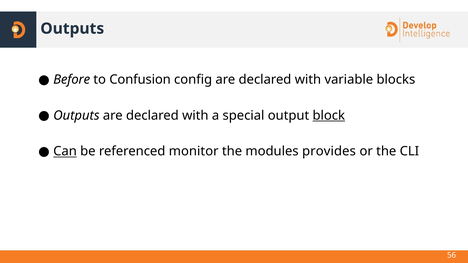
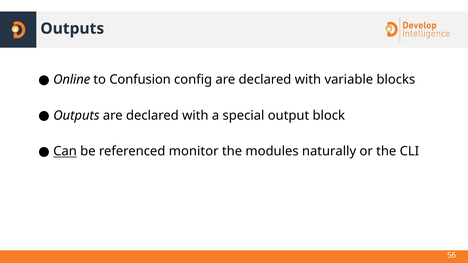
Before: Before -> Online
block underline: present -> none
provides: provides -> naturally
